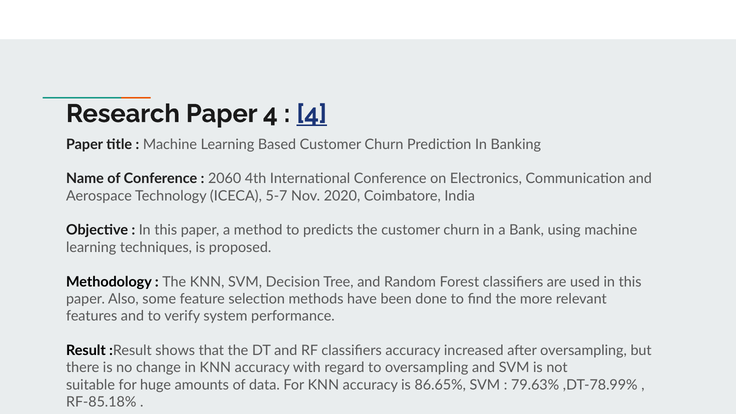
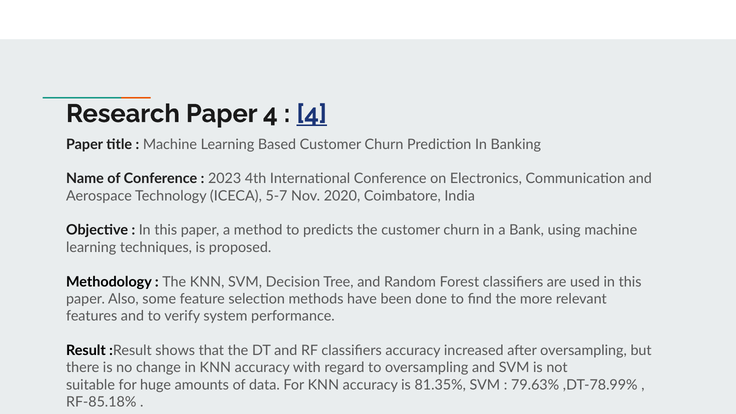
2060: 2060 -> 2023
86.65%: 86.65% -> 81.35%
